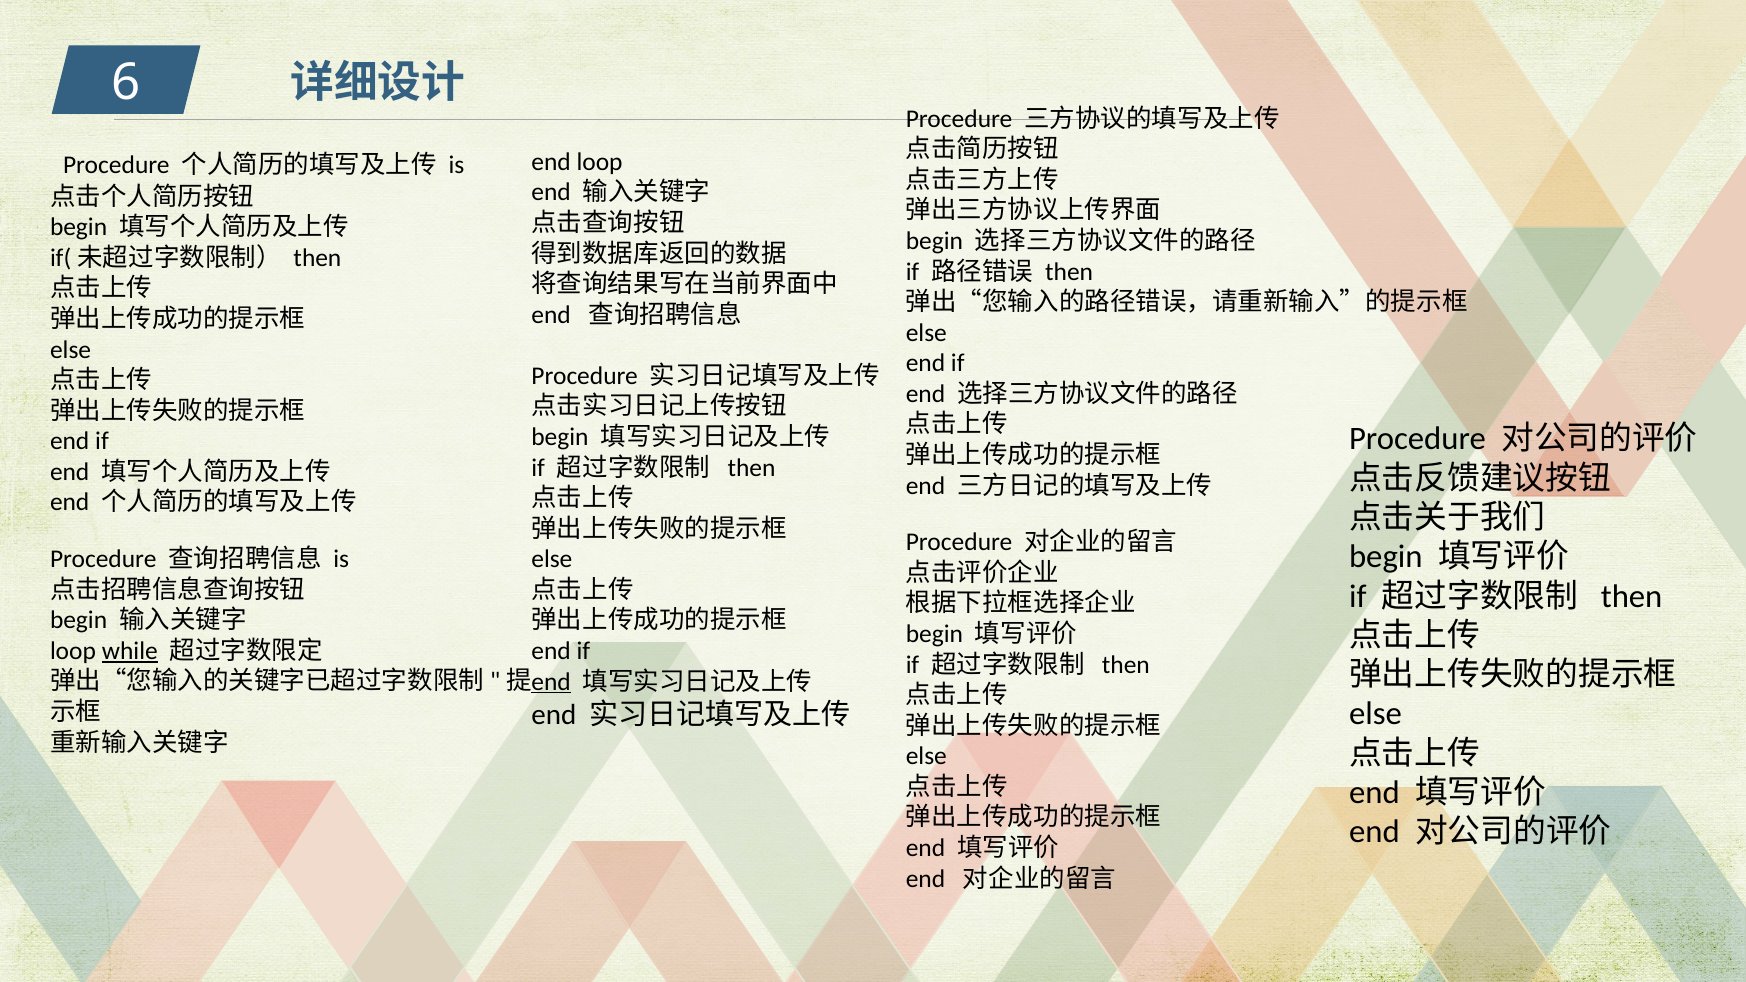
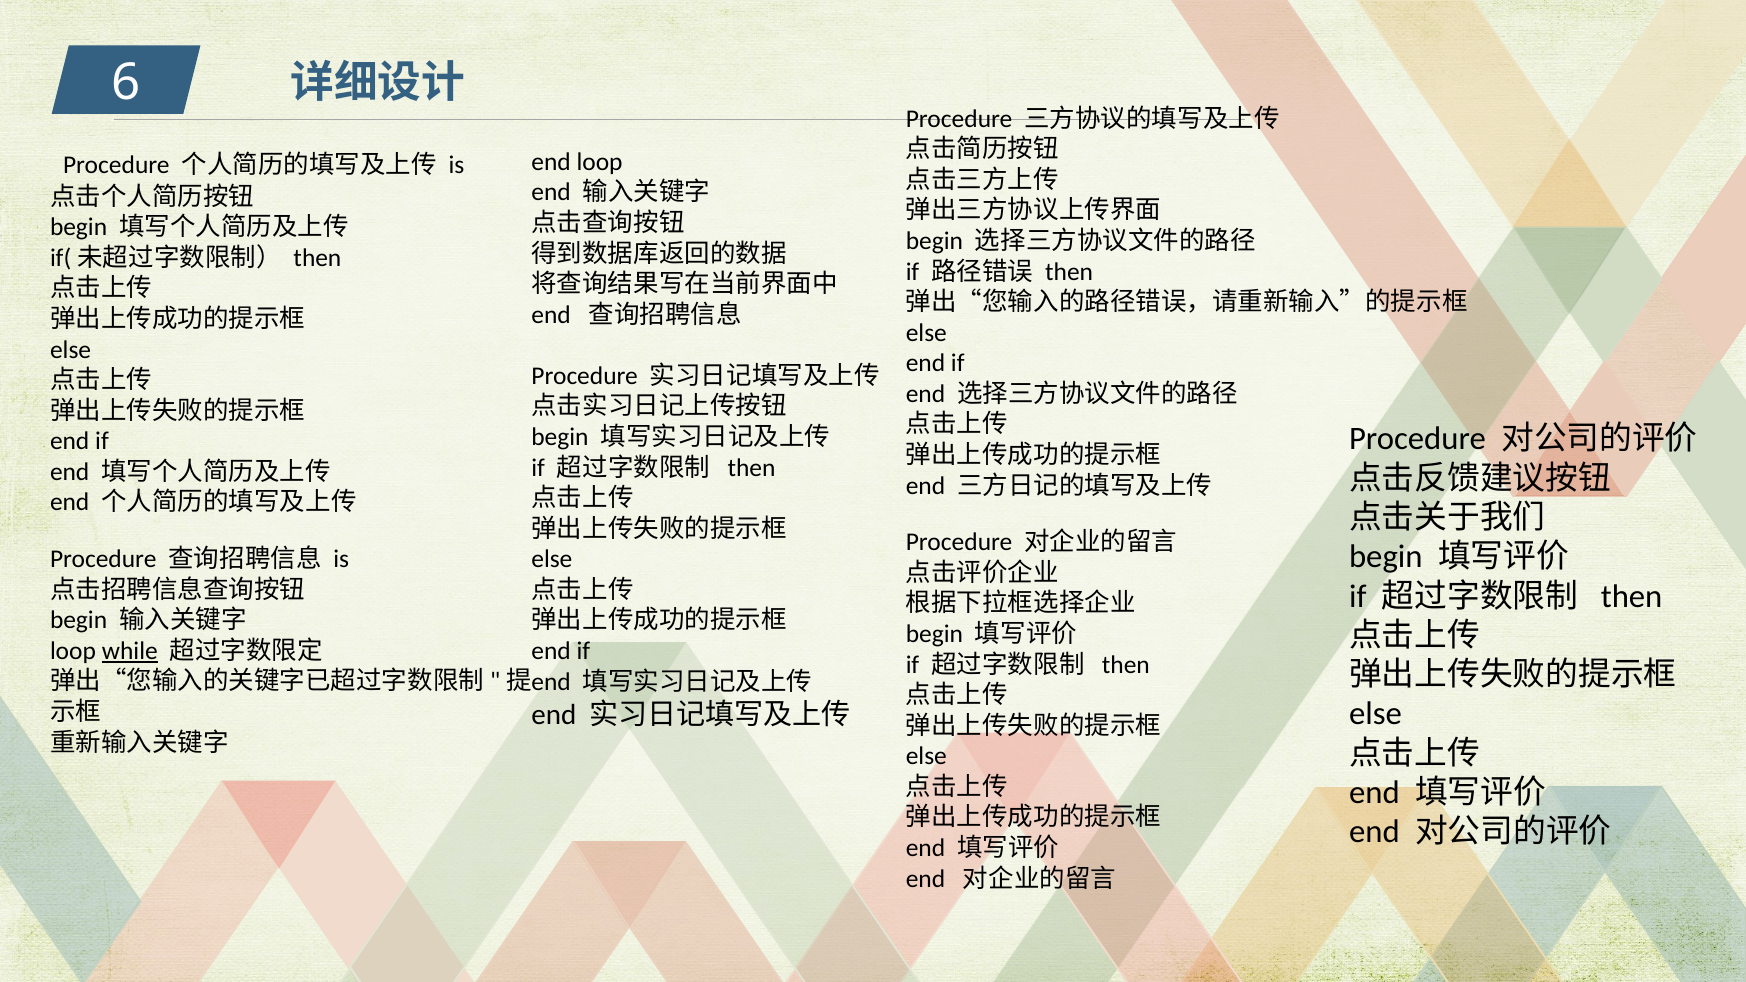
end at (551, 682) underline: present -> none
